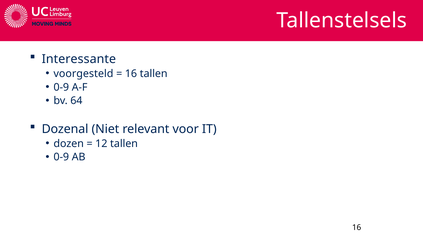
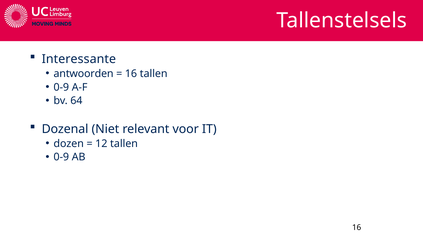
voorgesteld: voorgesteld -> antwoorden
